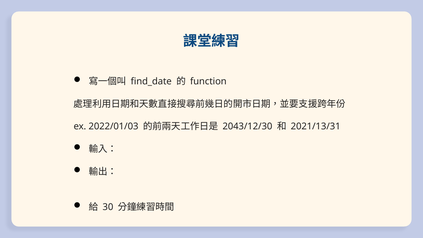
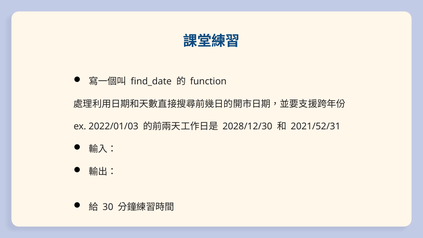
2043/12/30: 2043/12/30 -> 2028/12/30
2021/13/31: 2021/13/31 -> 2021/52/31
